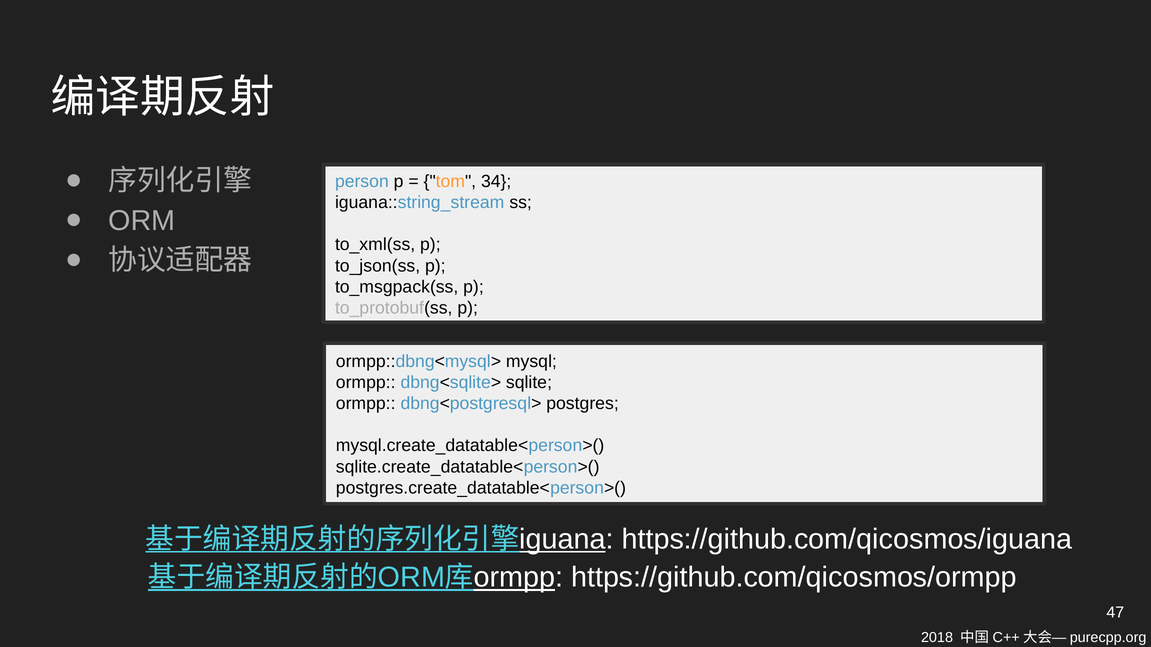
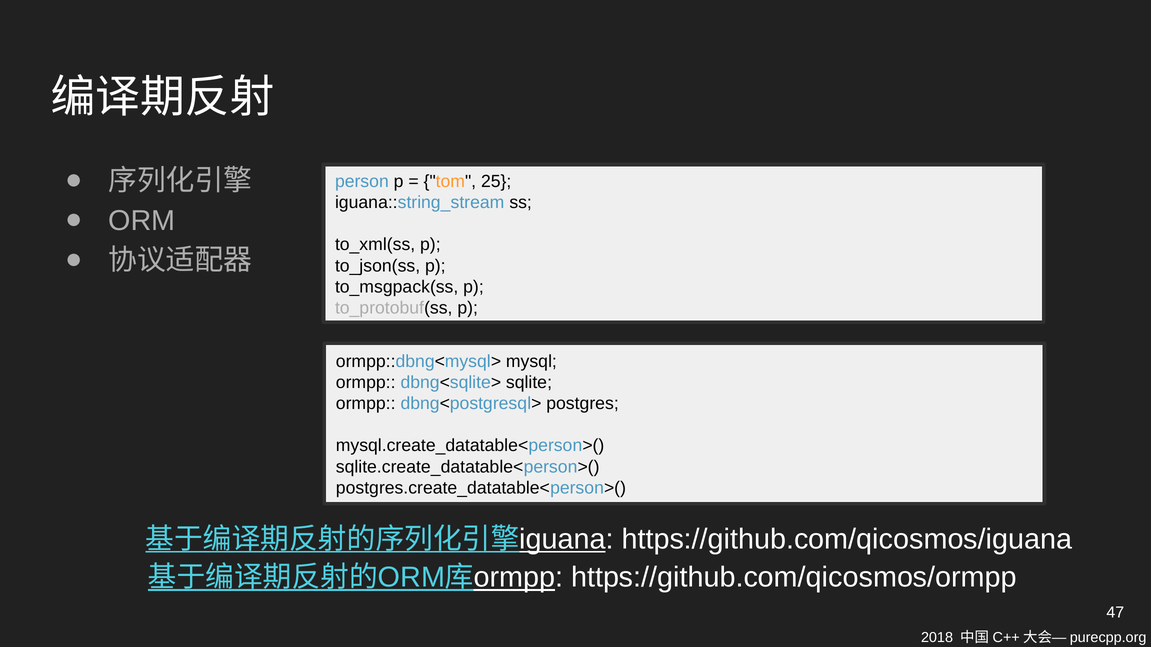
34: 34 -> 25
